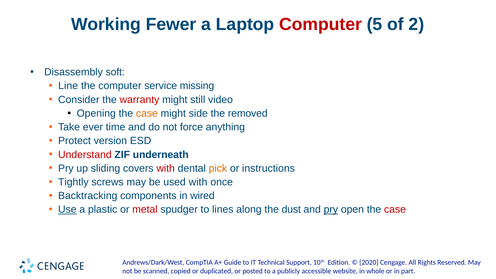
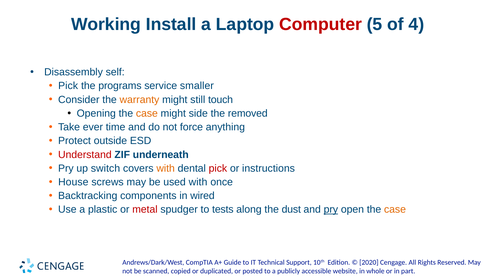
Fewer: Fewer -> Install
2: 2 -> 4
soft: soft -> self
Line at (68, 86): Line -> Pick
the computer: computer -> programs
missing: missing -> smaller
warranty colour: red -> orange
video: video -> touch
version: version -> outside
sliding: sliding -> switch
with at (166, 168) colour: red -> orange
pick at (218, 168) colour: orange -> red
Tightly: Tightly -> House
Use underline: present -> none
lines: lines -> tests
case at (395, 210) colour: red -> orange
